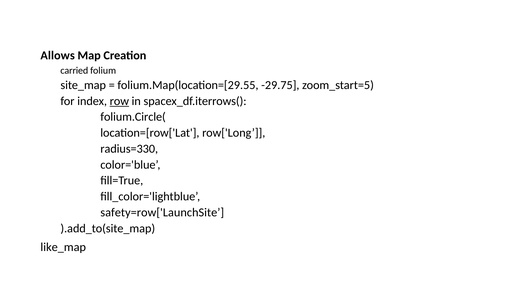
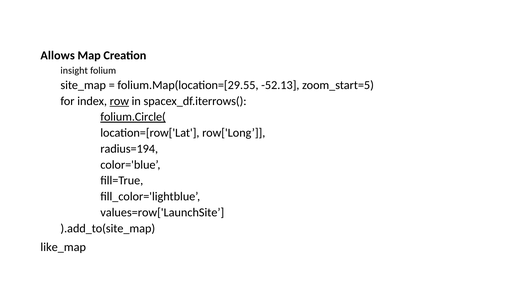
carried: carried -> insight
-29.75: -29.75 -> -52.13
folium.Circle( underline: none -> present
radius=330: radius=330 -> radius=194
safety=row['LaunchSite: safety=row['LaunchSite -> values=row['LaunchSite
